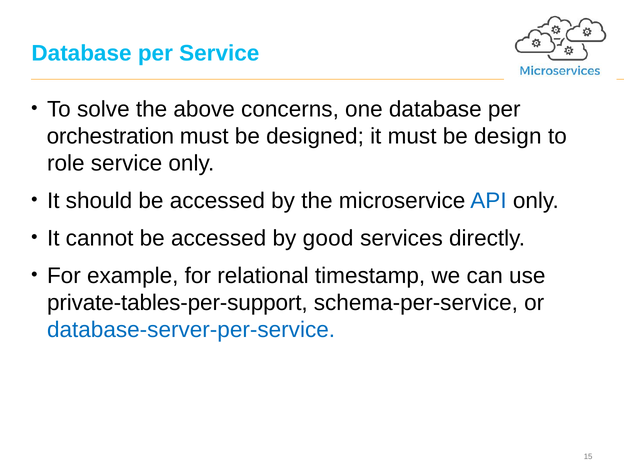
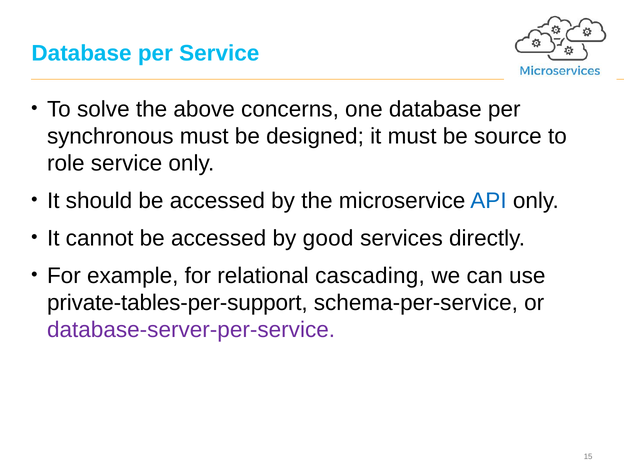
orchestration: orchestration -> synchronous
design: design -> source
timestamp: timestamp -> cascading
database-server-per-service colour: blue -> purple
